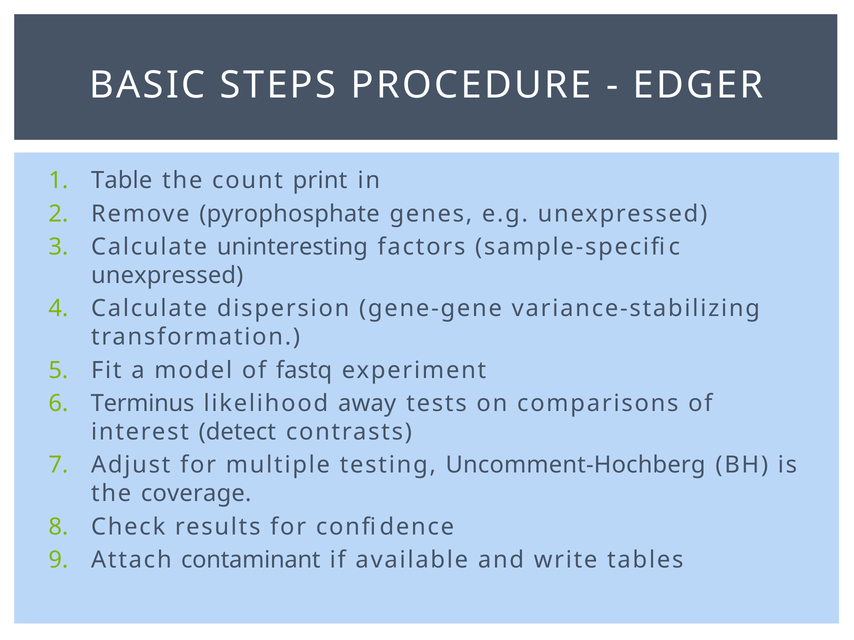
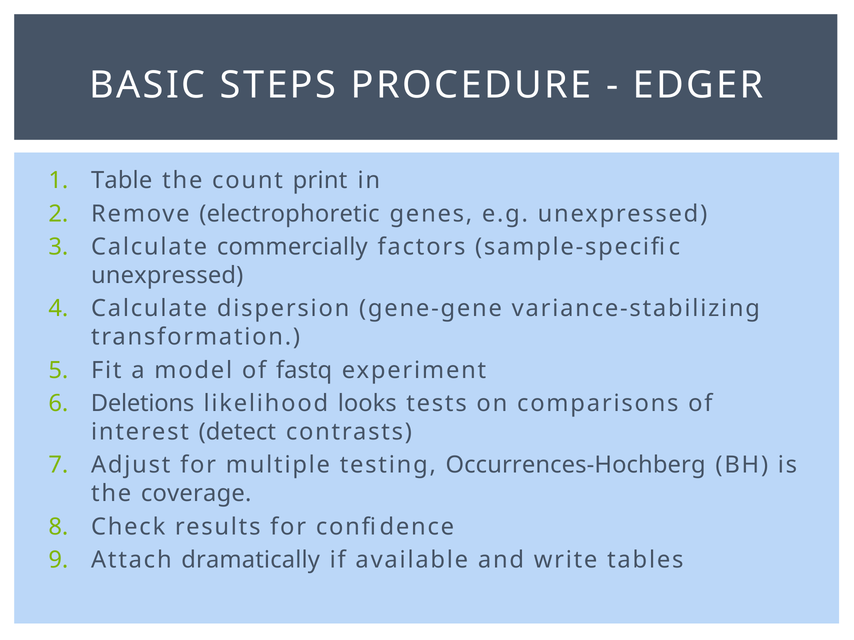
pyrophosphate: pyrophosphate -> electrophoretic
uninteresting: uninteresting -> commercially
Terminus: Terminus -> Deletions
away: away -> looks
Uncomment-Hochberg: Uncomment-Hochberg -> Occurrences-Hochberg
contaminant: contaminant -> dramatically
